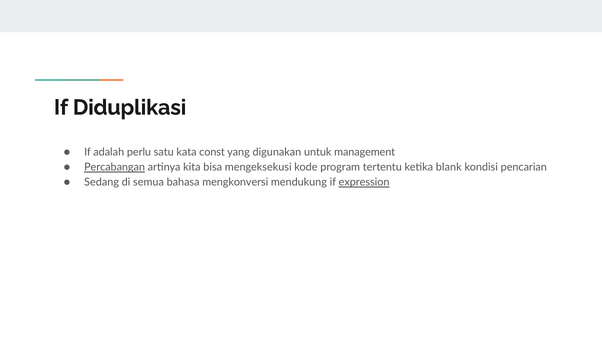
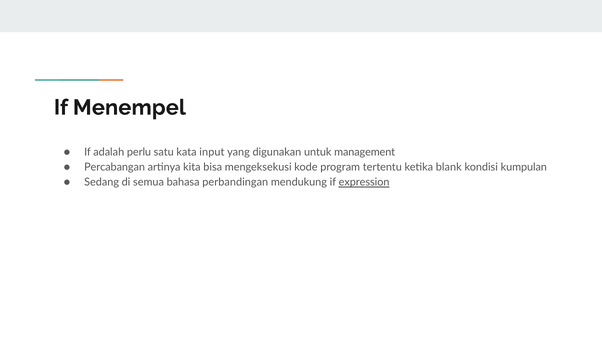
Diduplikasi: Diduplikasi -> Menempel
const: const -> input
Percabangan underline: present -> none
pencarian: pencarian -> kumpulan
mengkonversi: mengkonversi -> perbandingan
